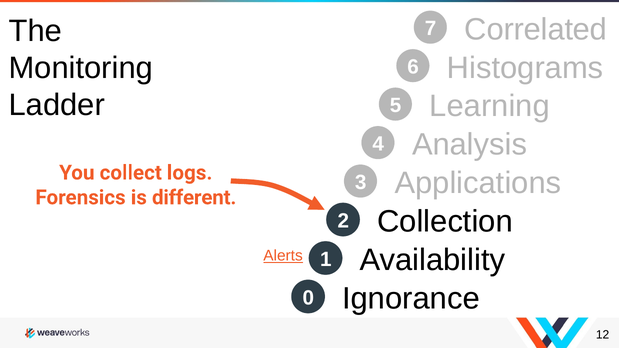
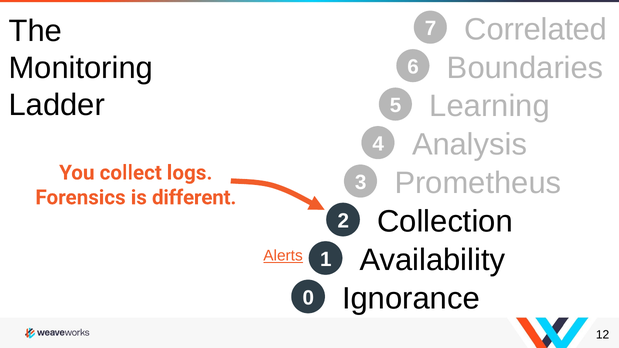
Histograms: Histograms -> Boundaries
Applications: Applications -> Prometheus
